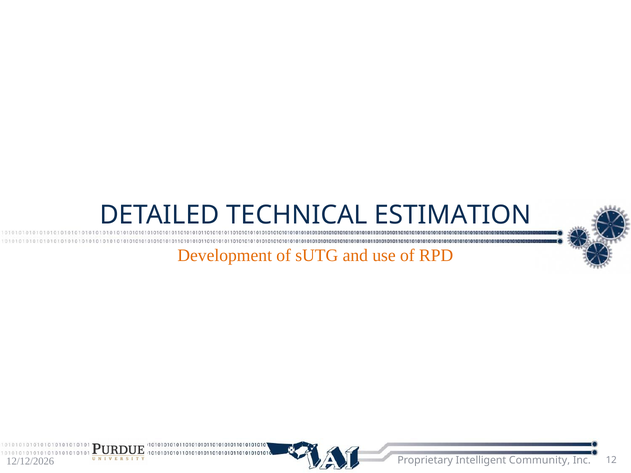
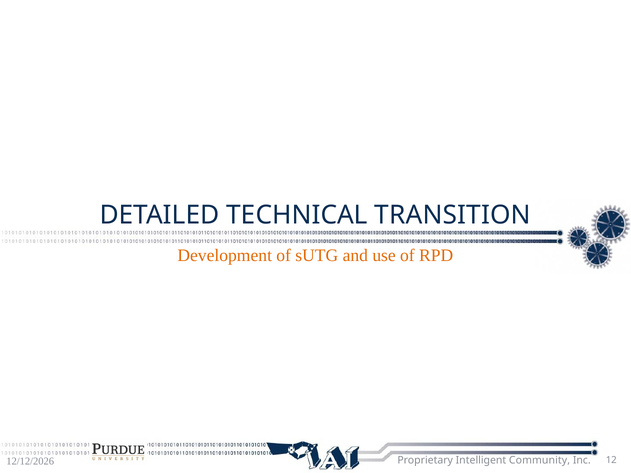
ESTIMATION: ESTIMATION -> TRANSITION
